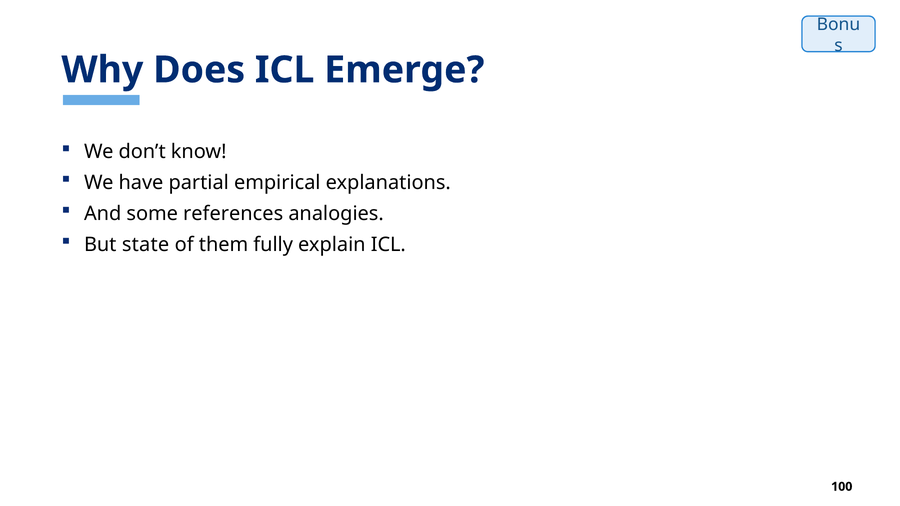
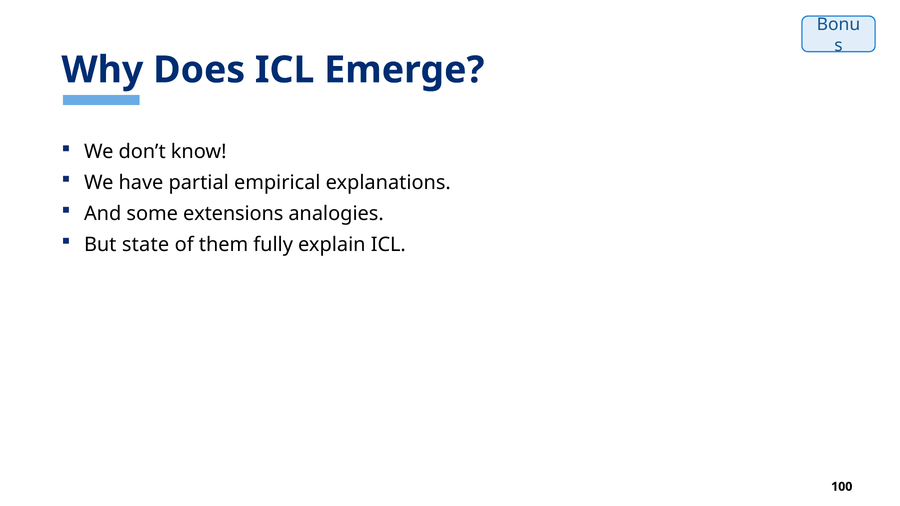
references: references -> extensions
